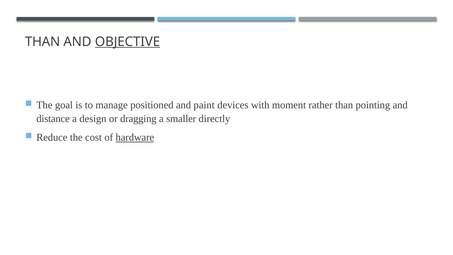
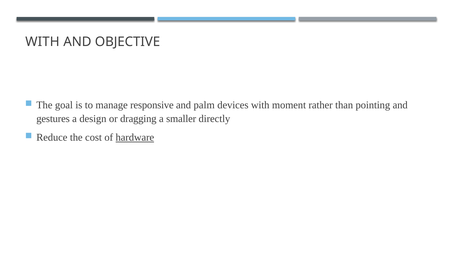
THAN at (43, 42): THAN -> WITH
OBJECTIVE underline: present -> none
positioned: positioned -> responsive
paint: paint -> palm
distance: distance -> gestures
